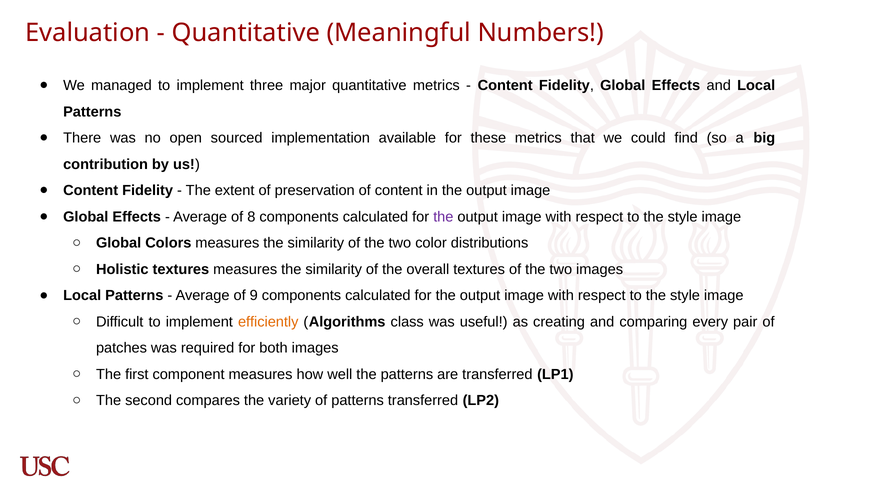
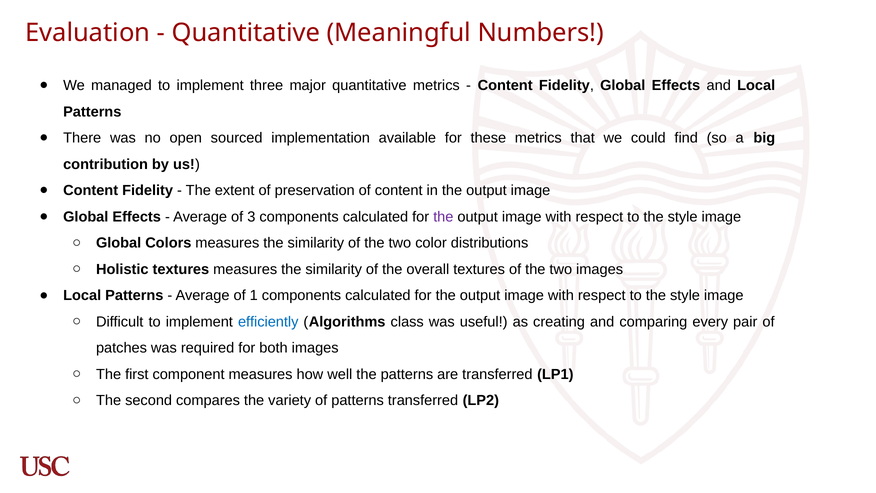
8: 8 -> 3
9: 9 -> 1
efficiently colour: orange -> blue
